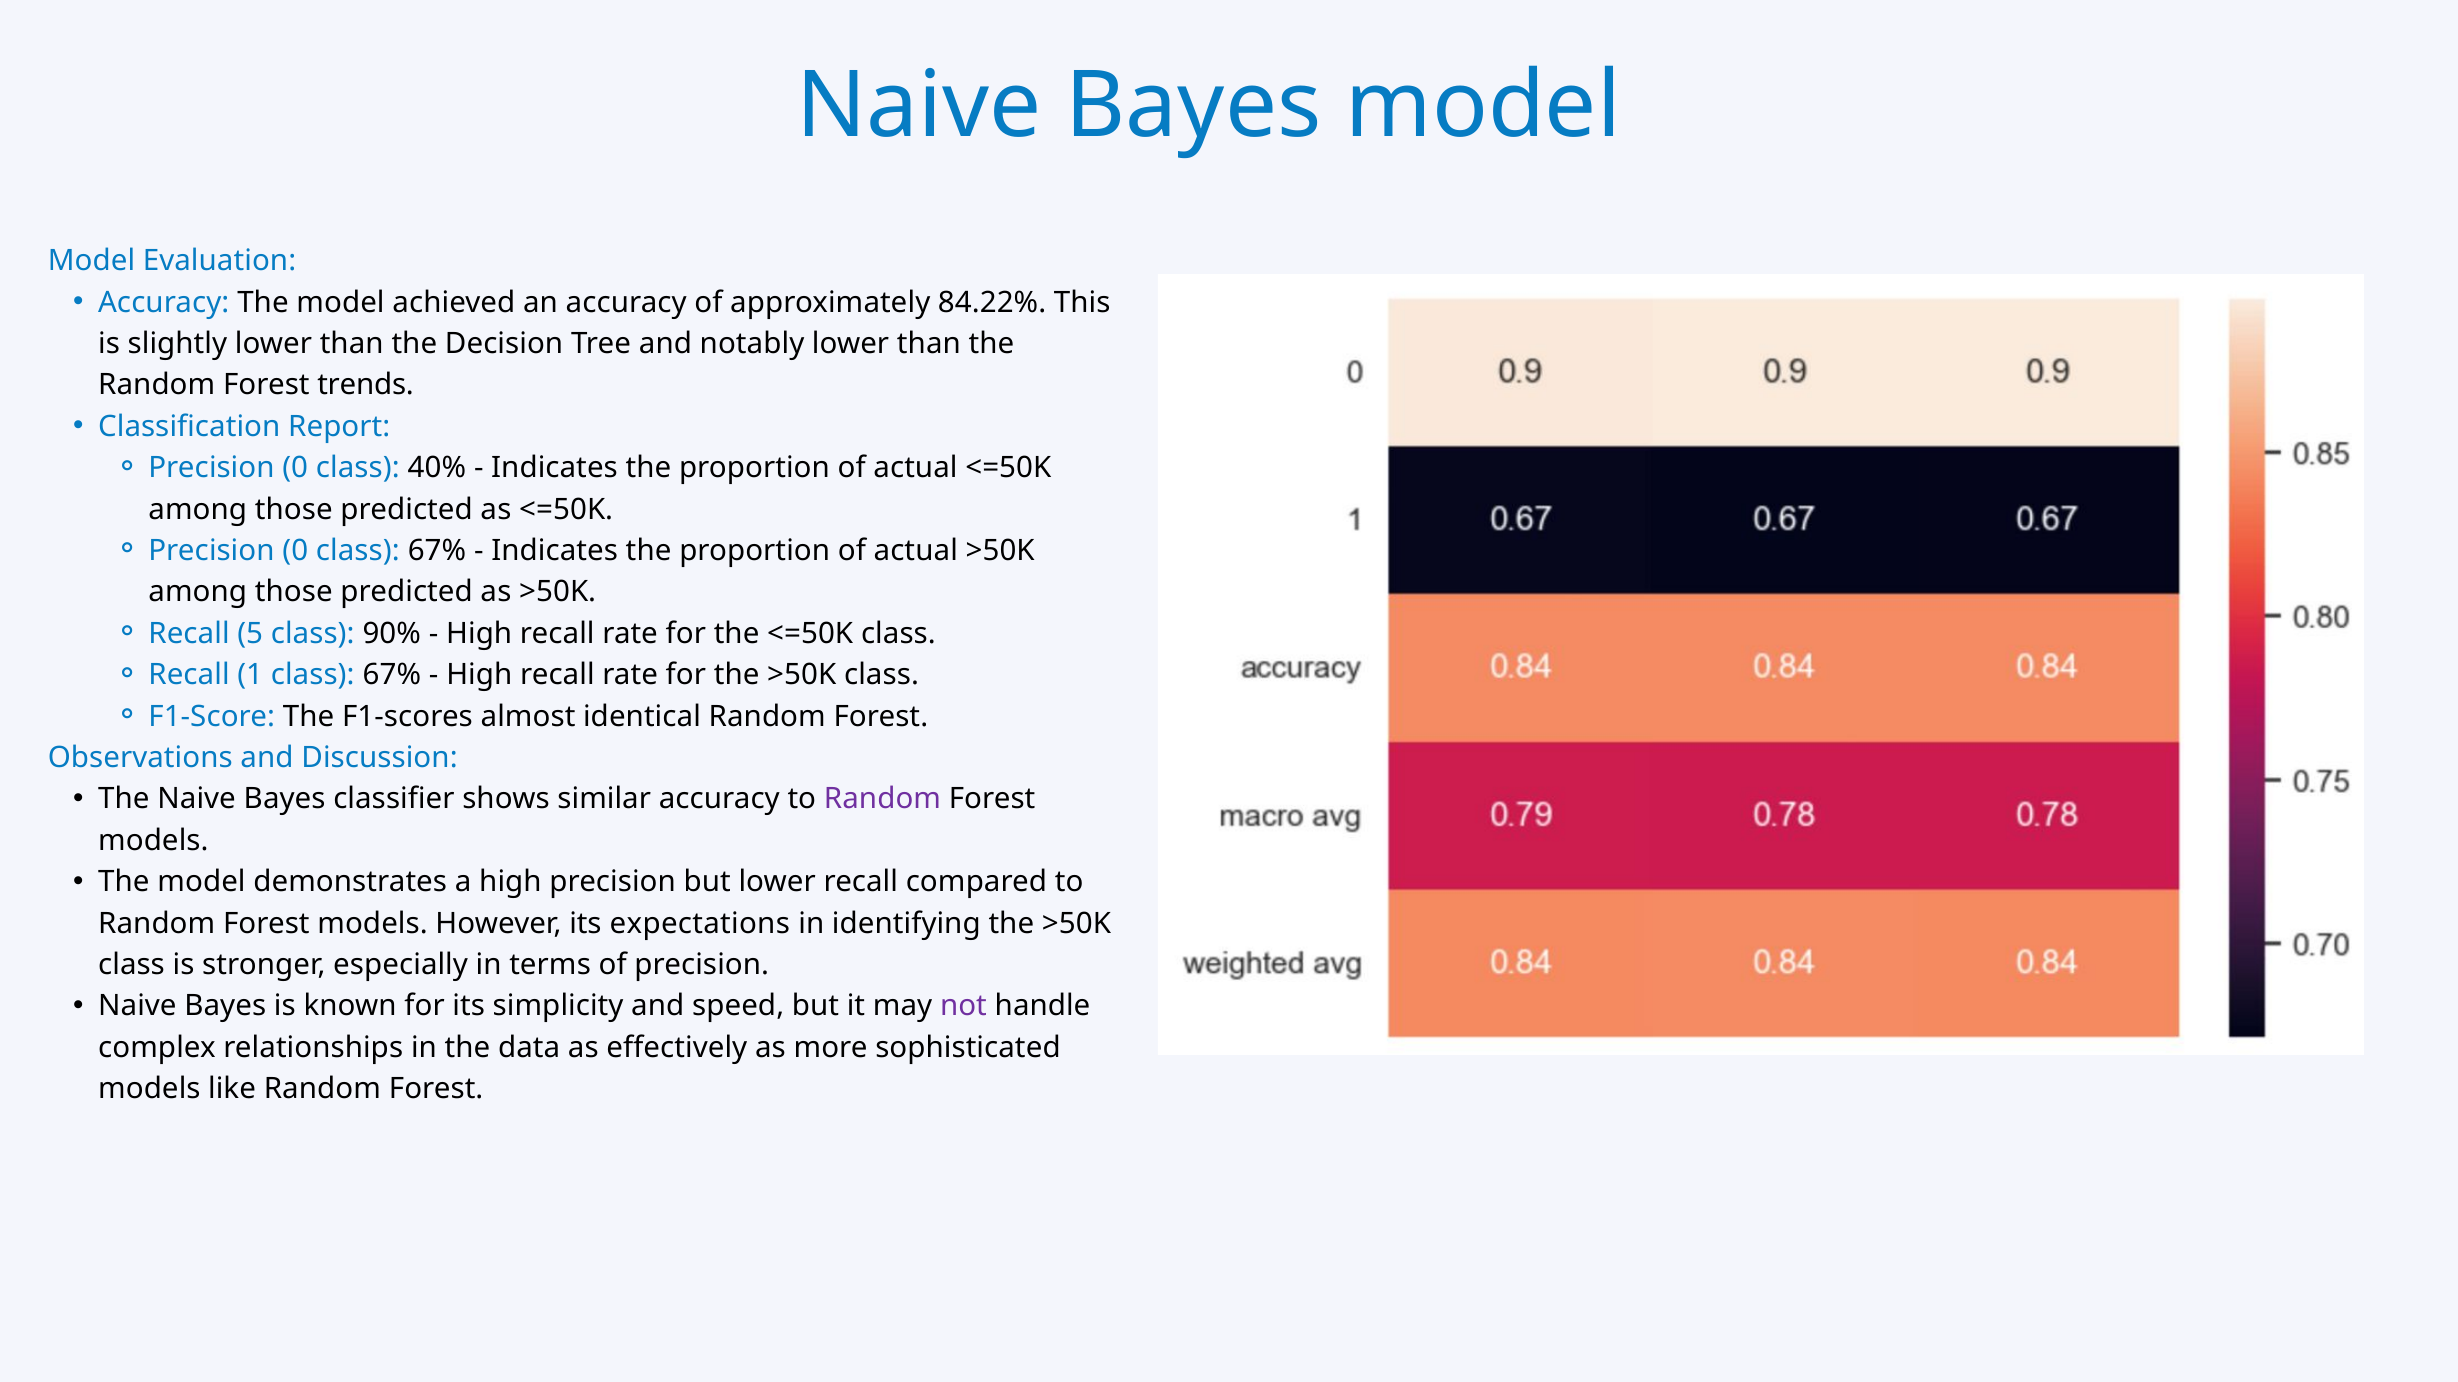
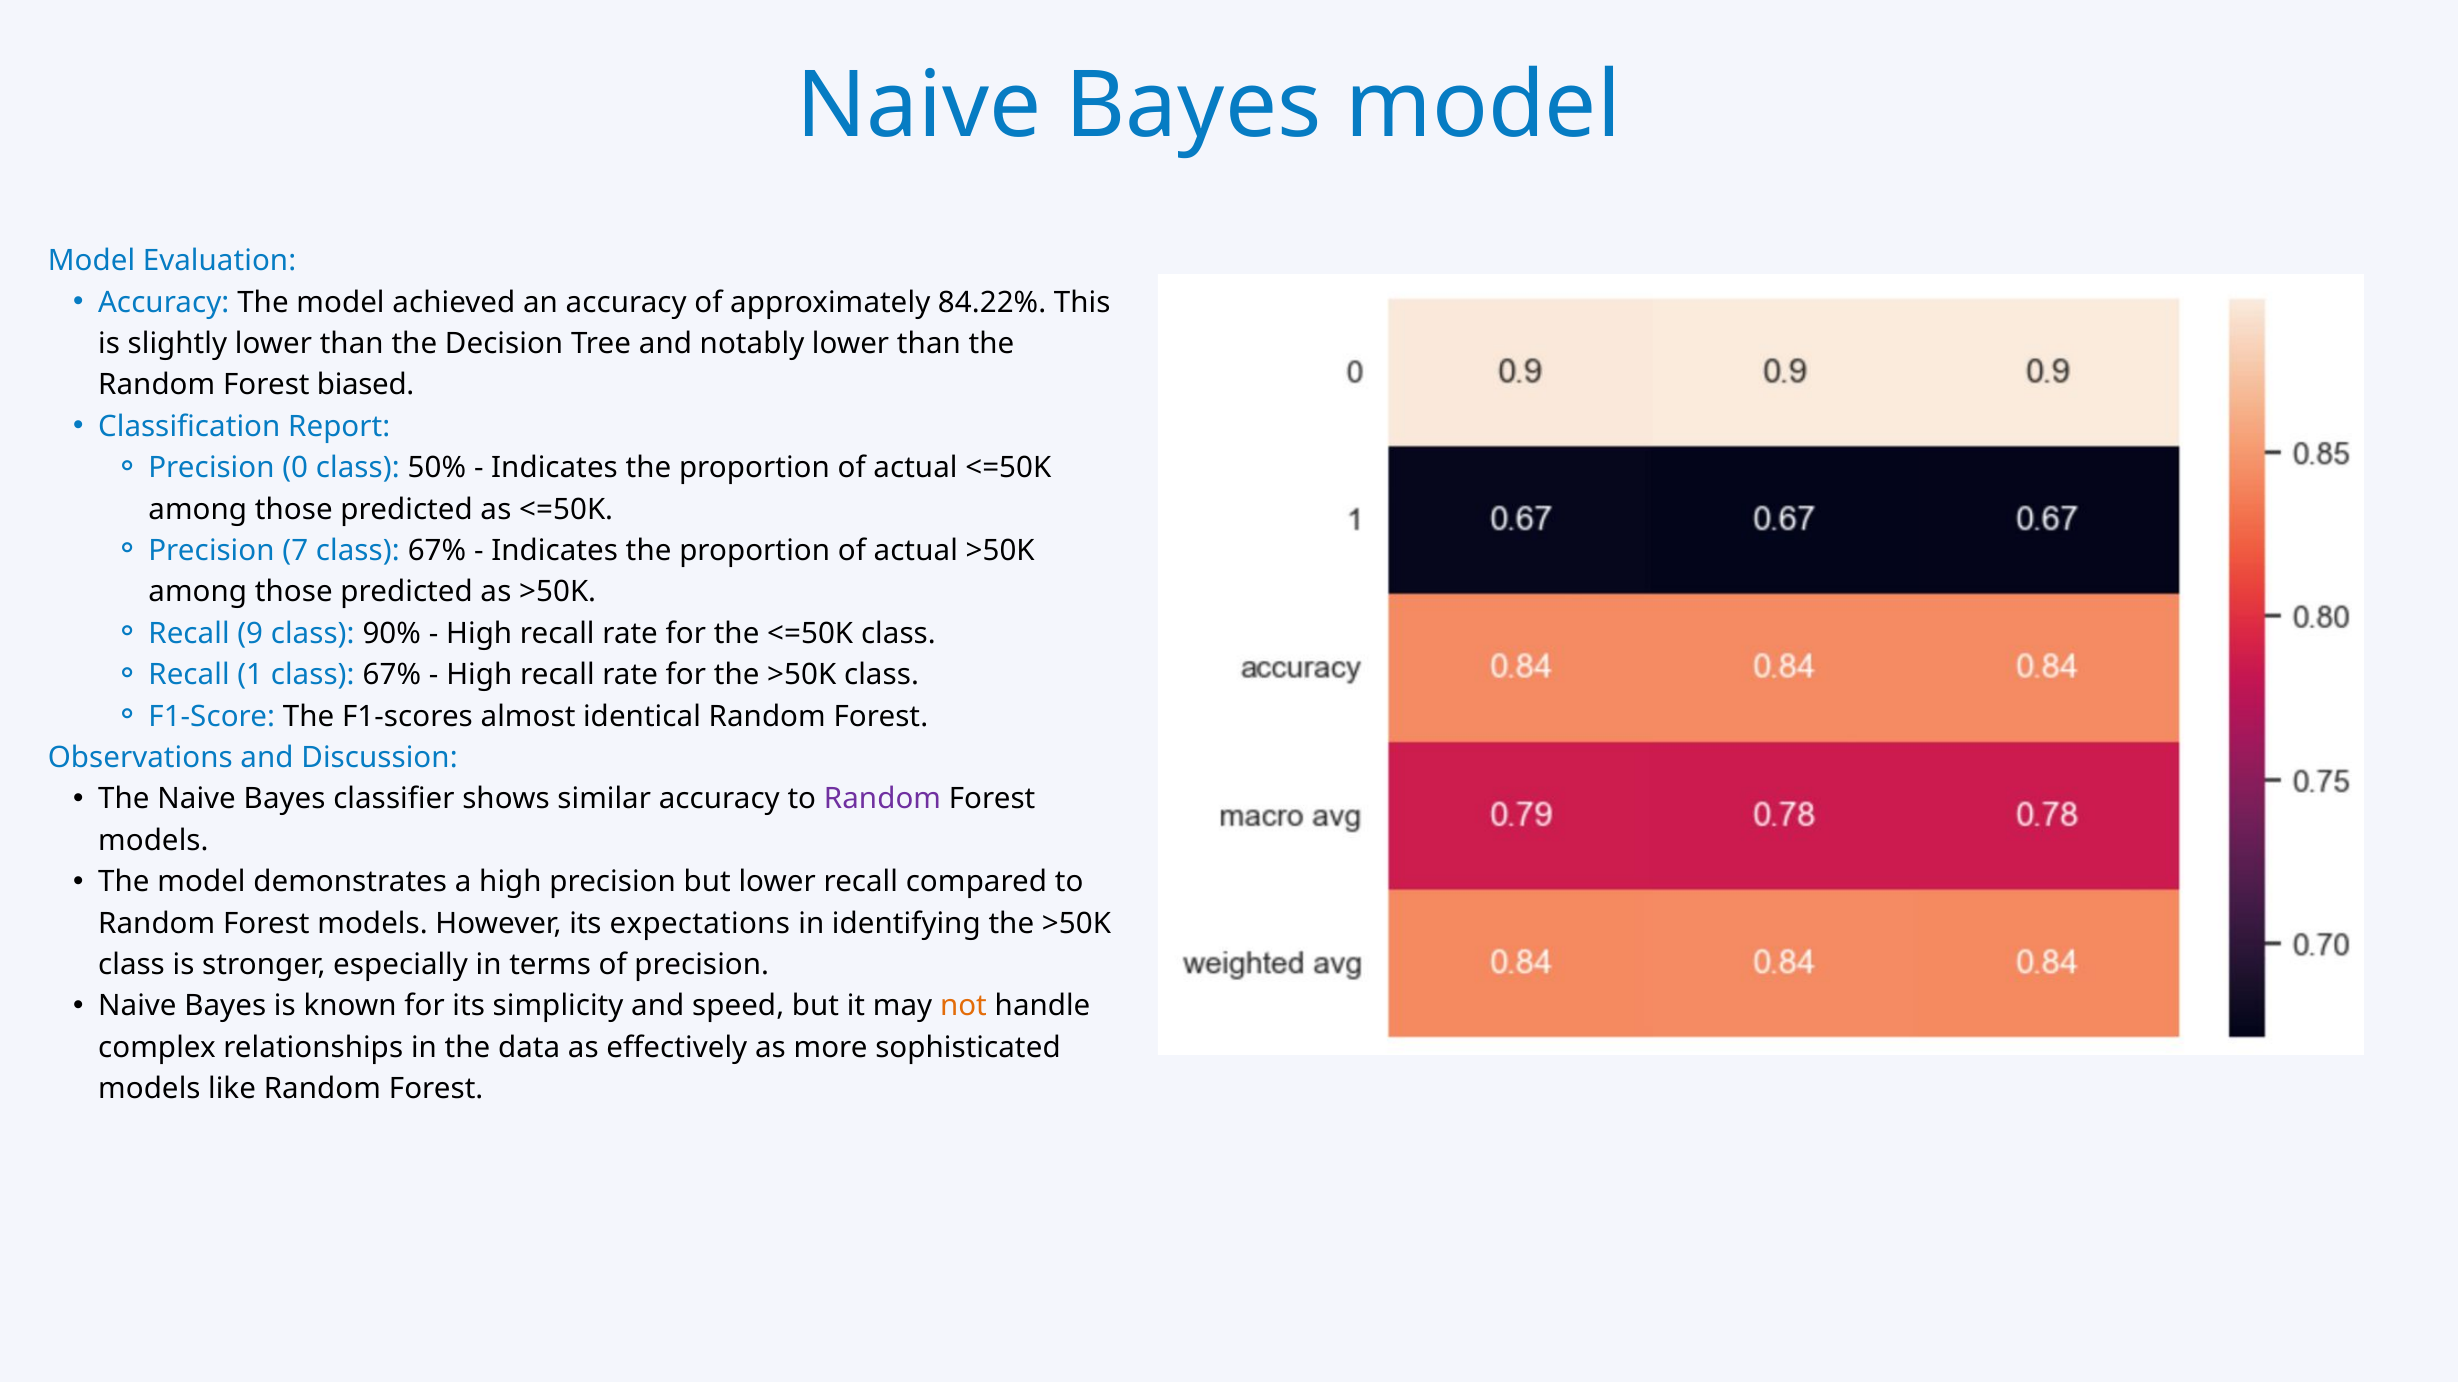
trends: trends -> biased
40%: 40% -> 50%
0 at (295, 551): 0 -> 7
5: 5 -> 9
not colour: purple -> orange
